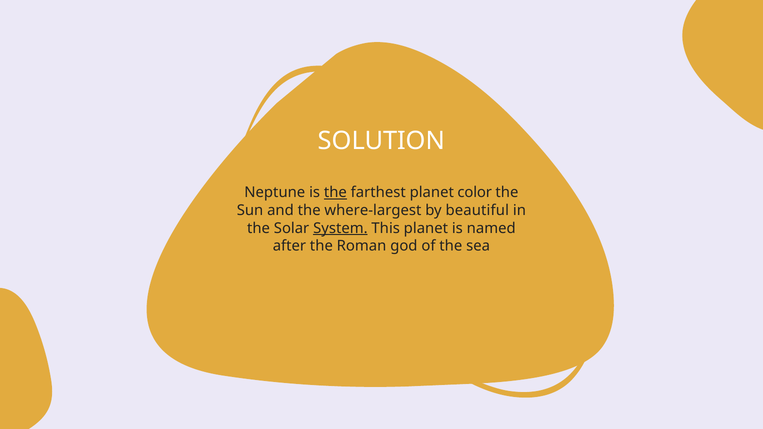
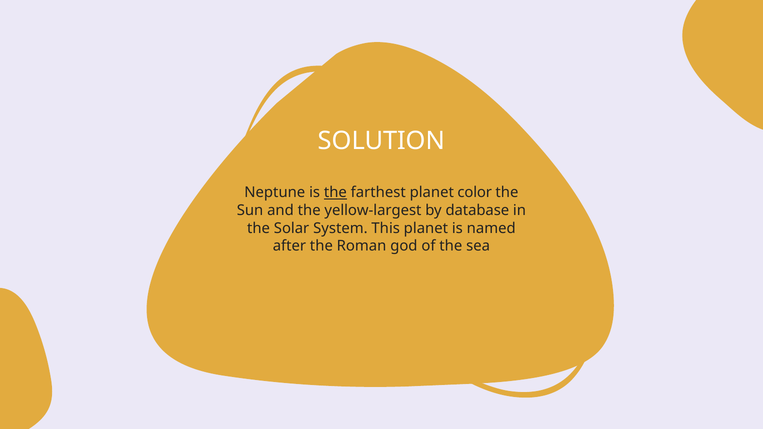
where-largest: where-largest -> yellow-largest
beautiful: beautiful -> database
System underline: present -> none
